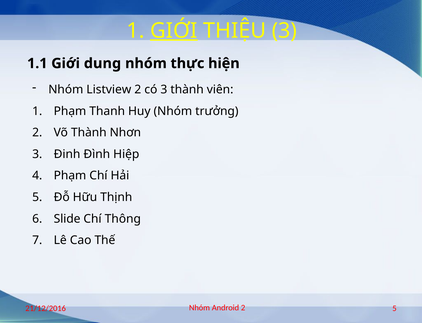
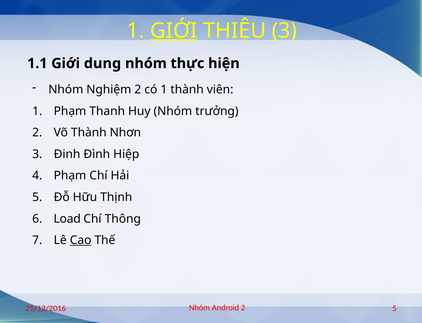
Listview: Listview -> Nghiệm
có 3: 3 -> 1
Slide: Slide -> Load
Cao underline: none -> present
